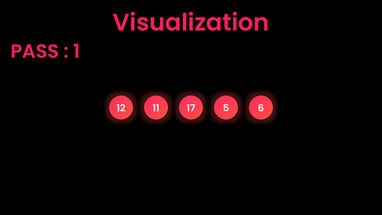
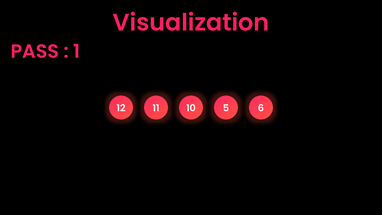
17: 17 -> 10
